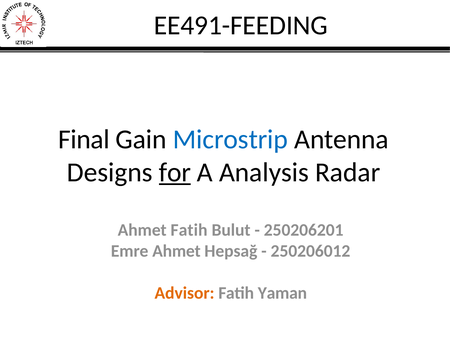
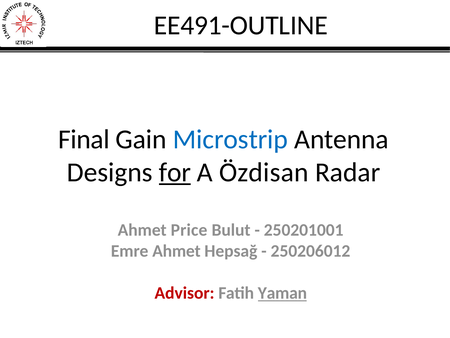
EE491-FEEDING: EE491-FEEDING -> EE491-OUTLINE
Analysis: Analysis -> Özdisan
Ahmet Fatih: Fatih -> Price
250206201: 250206201 -> 250201001
Advisor colour: orange -> red
Yaman underline: none -> present
